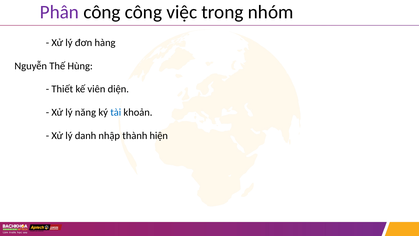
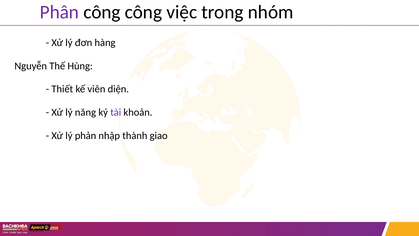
tài colour: blue -> purple
danh: danh -> phản
hiện: hiện -> giao
